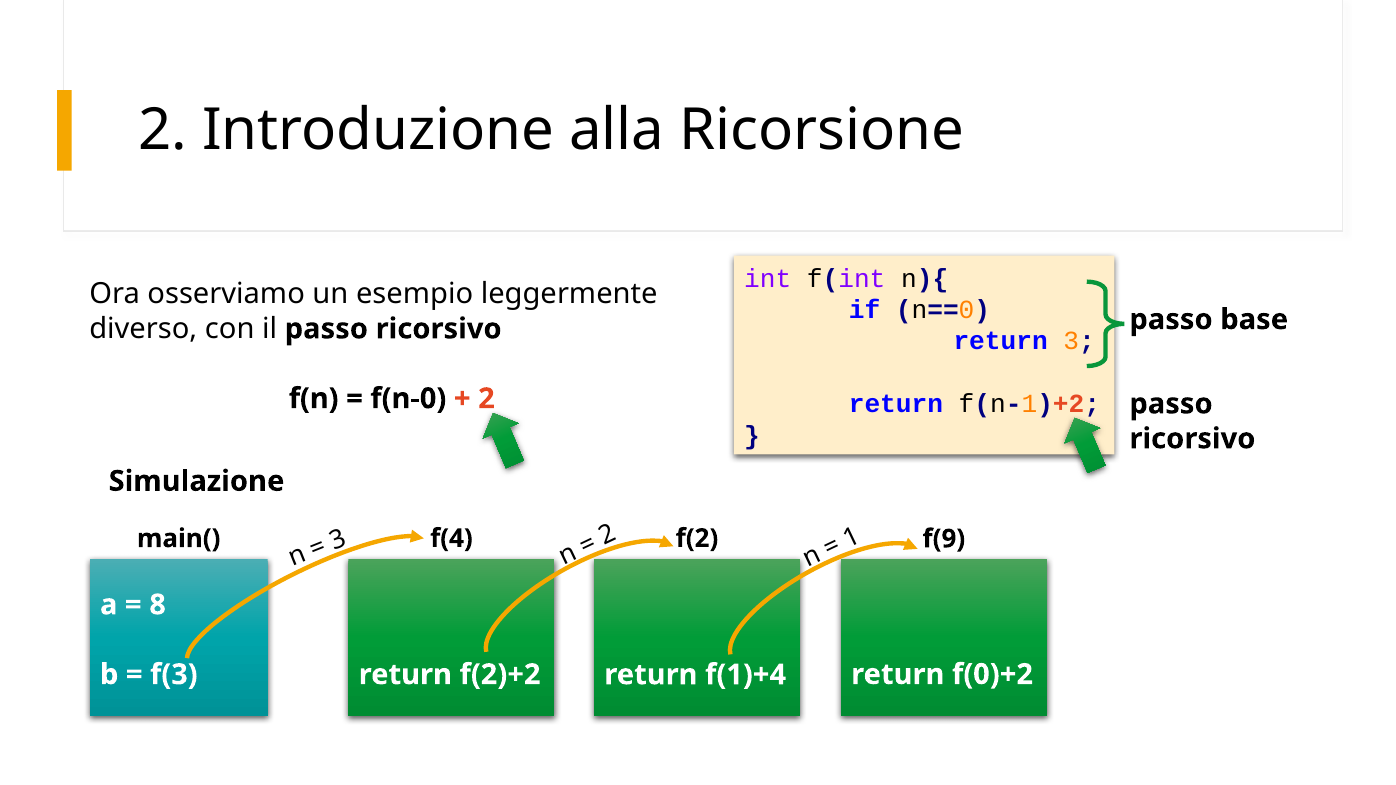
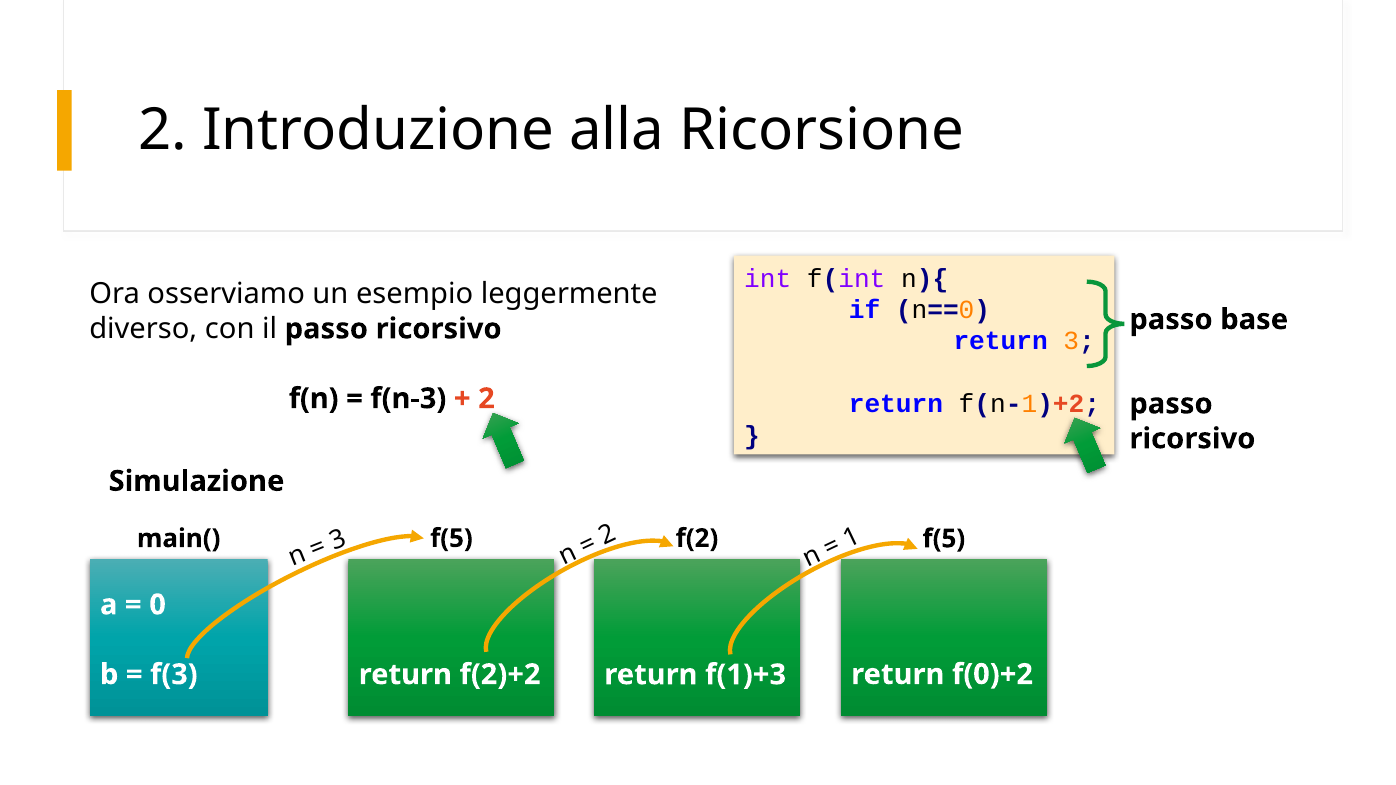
f(n-0: f(n-0 -> f(n-3
f(4 at (451, 539): f(4 -> f(5
f(9 at (944, 539): f(9 -> f(5
8: 8 -> 0
f(1)+4: f(1)+4 -> f(1)+3
